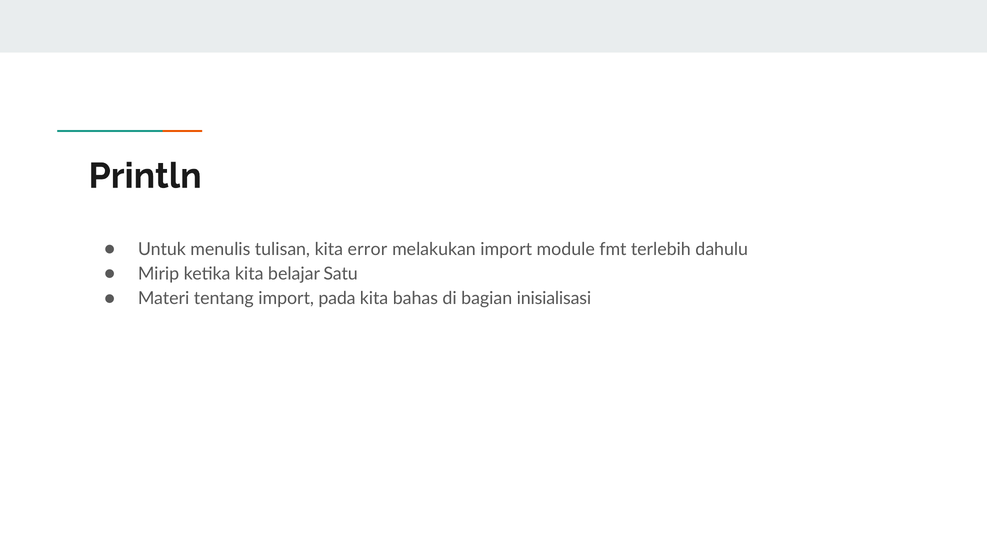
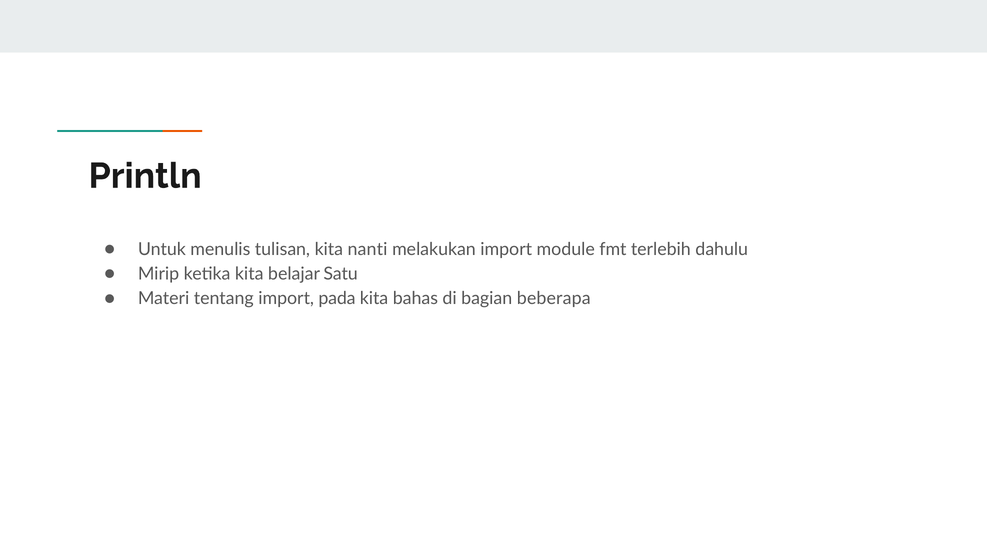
error: error -> nanti
inisialisasi: inisialisasi -> beberapa
